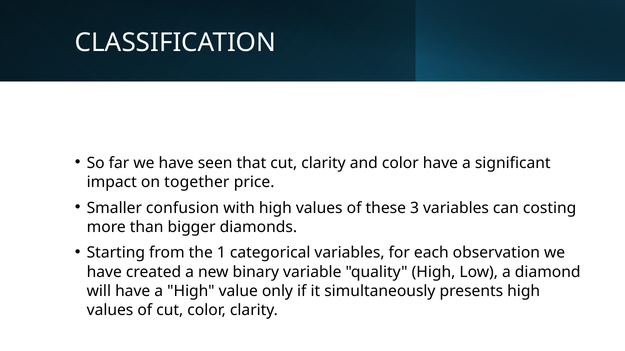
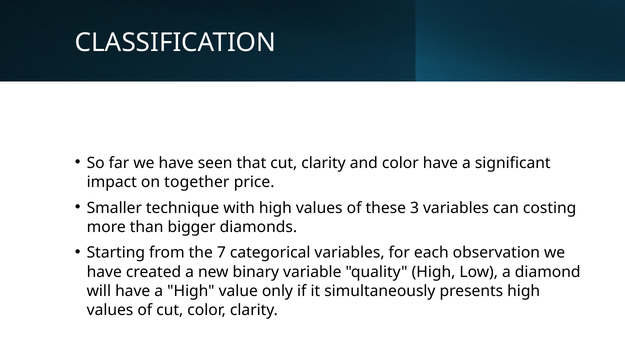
confusion: confusion -> technique
1: 1 -> 7
